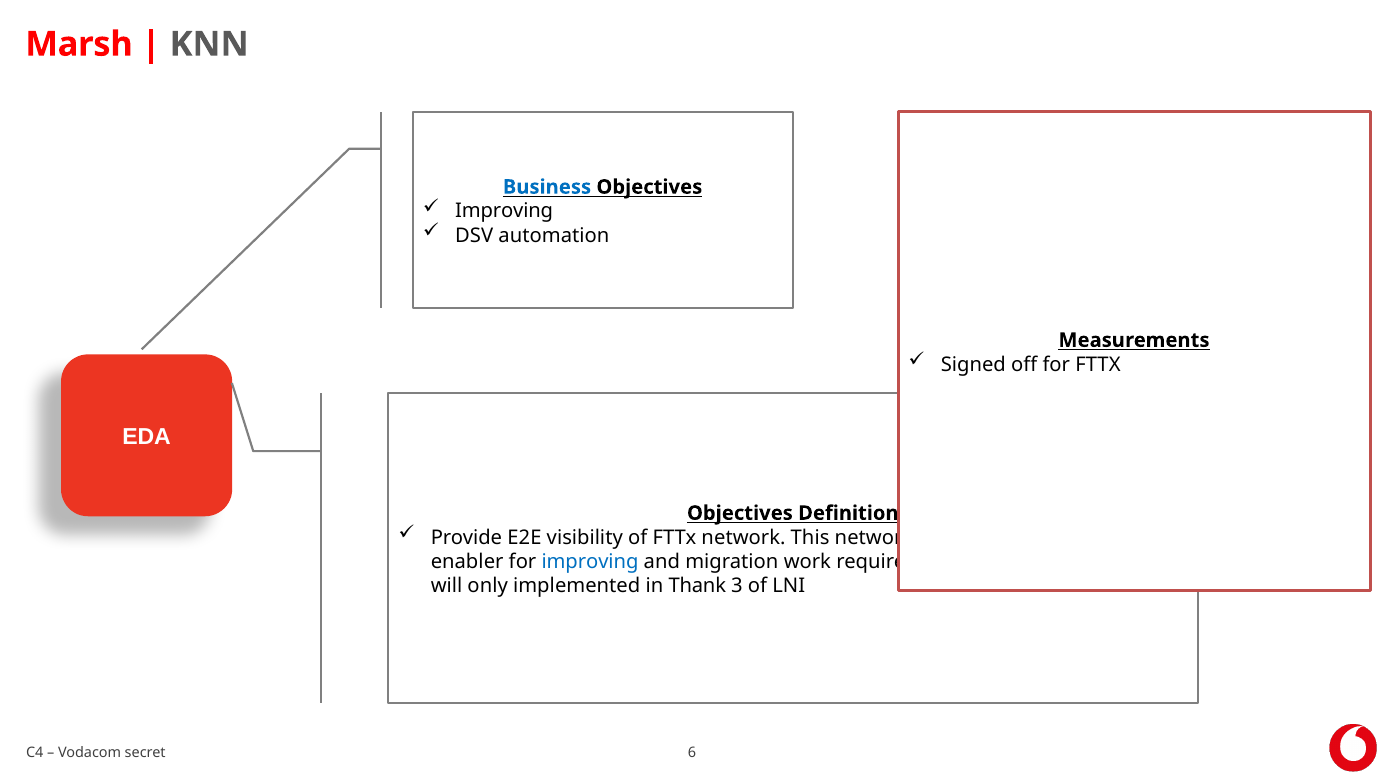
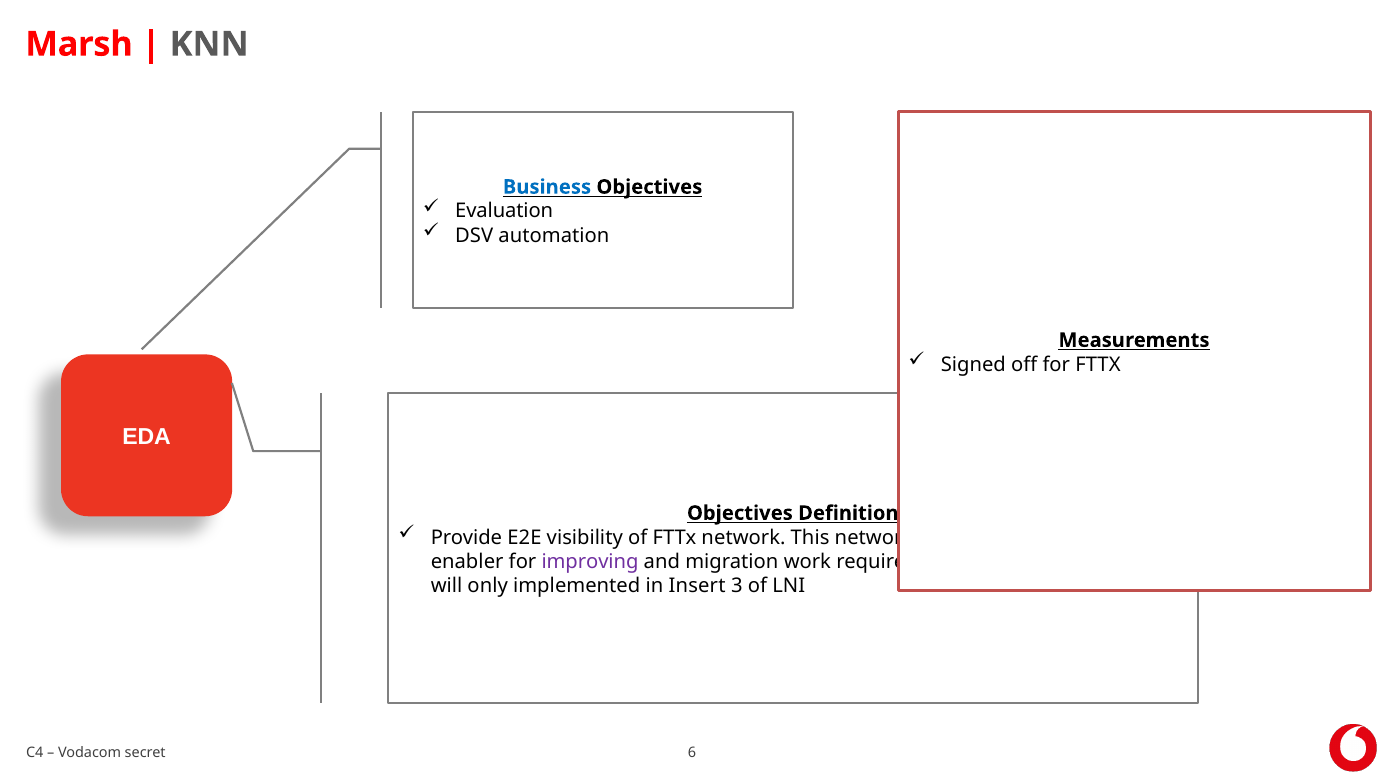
Improving at (504, 211): Improving -> Evaluation
improving at (590, 562) colour: blue -> purple
Thank: Thank -> Insert
